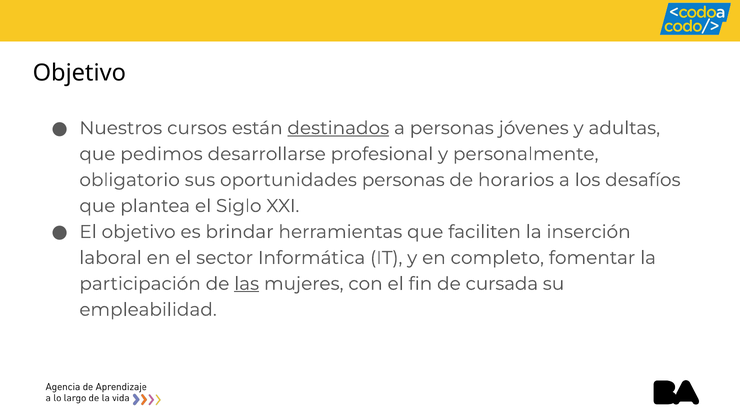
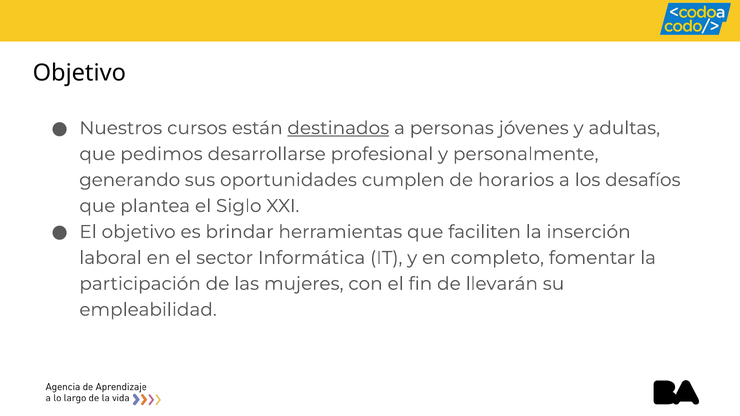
obligatorio: obligatorio -> generando
oportunidades personas: personas -> cumplen
las underline: present -> none
cursada: cursada -> llevarán
